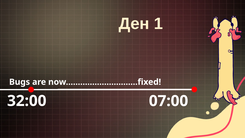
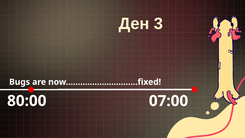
1: 1 -> 3
32:00: 32:00 -> 80:00
